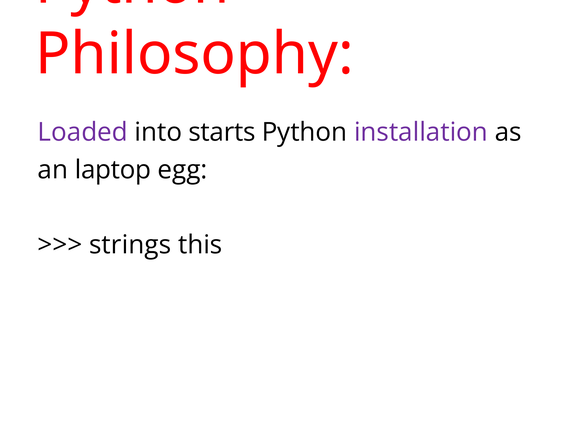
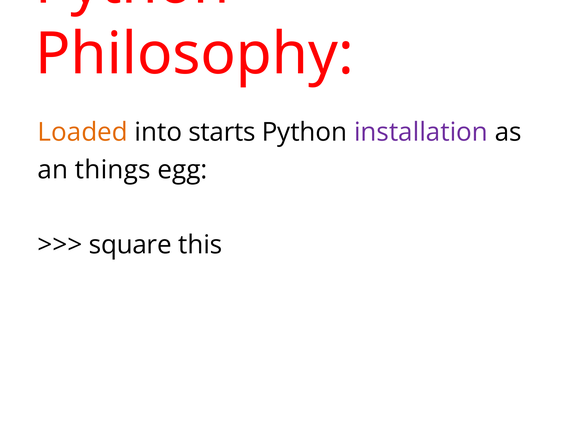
Loaded colour: purple -> orange
laptop: laptop -> things
strings: strings -> square
